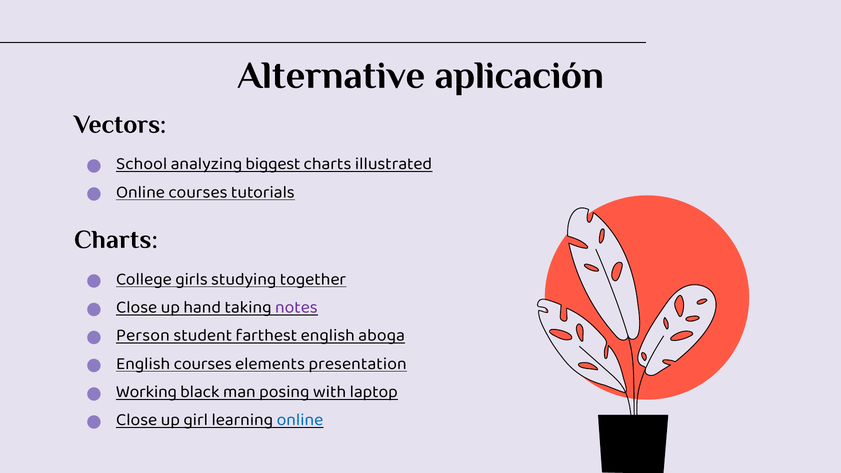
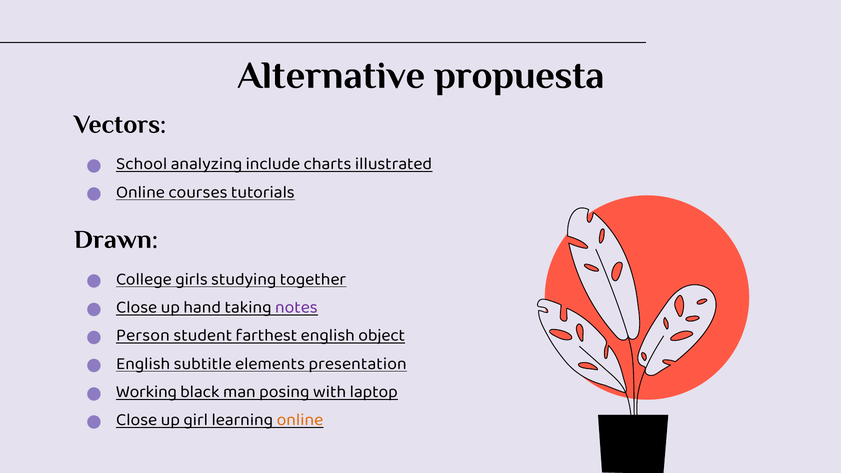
aplicación: aplicación -> propuesta
biggest: biggest -> include
Charts at (116, 239): Charts -> Drawn
aboga: aboga -> object
English courses: courses -> subtitle
online at (300, 420) colour: blue -> orange
